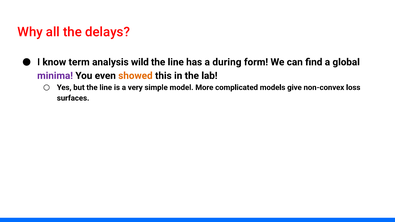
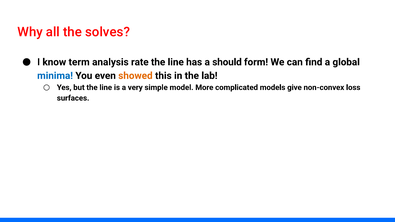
delays: delays -> solves
wild: wild -> rate
during: during -> should
minima colour: purple -> blue
